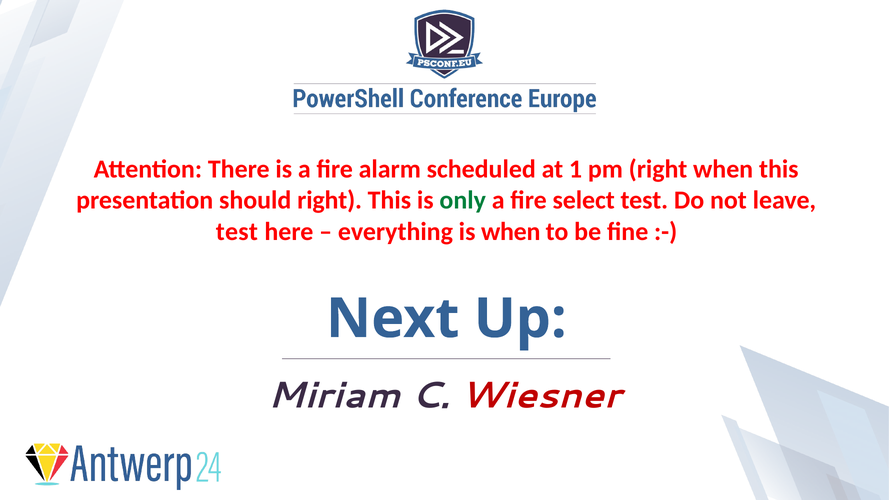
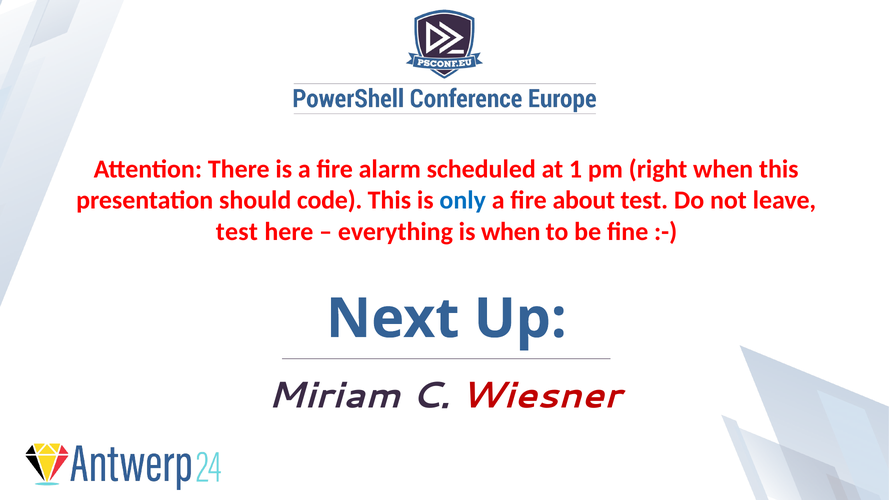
should right: right -> code
only colour: green -> blue
select: select -> about
